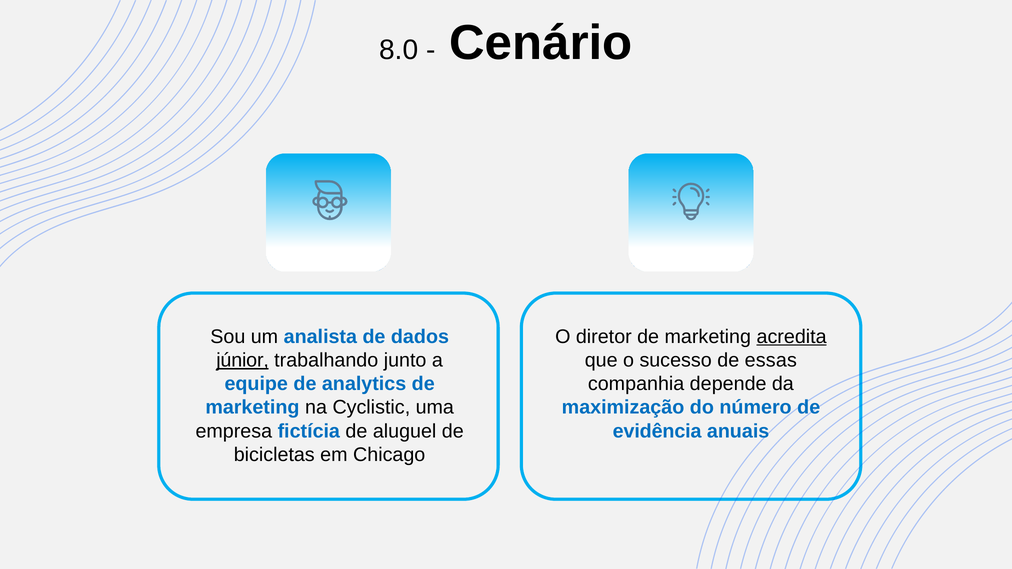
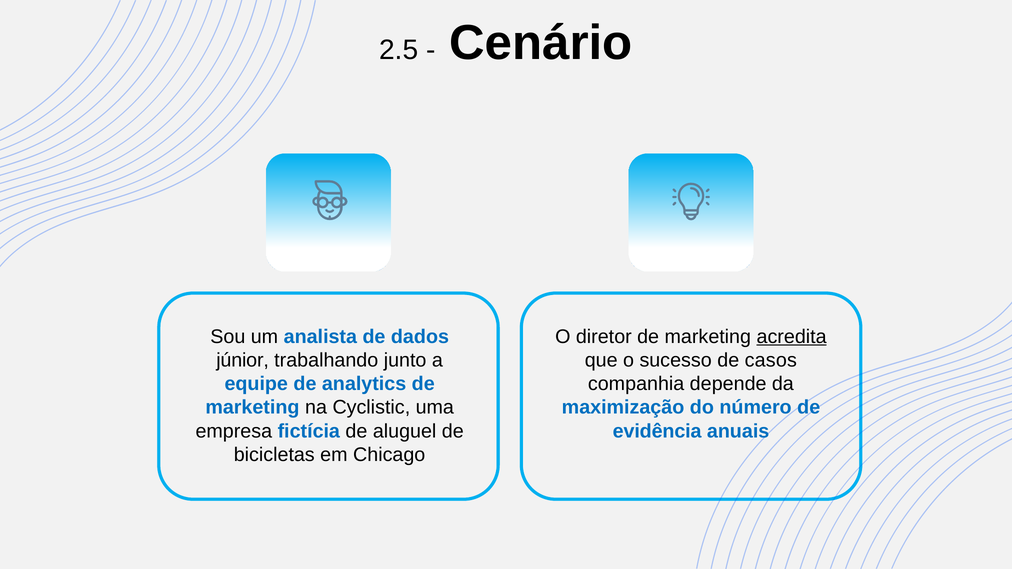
8.0: 8.0 -> 2.5
júnior underline: present -> none
essas: essas -> casos
